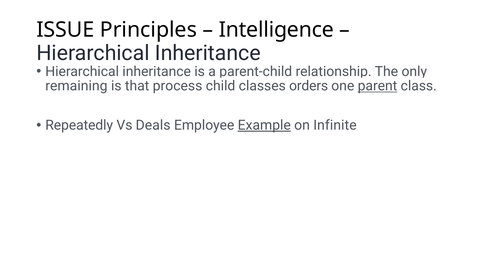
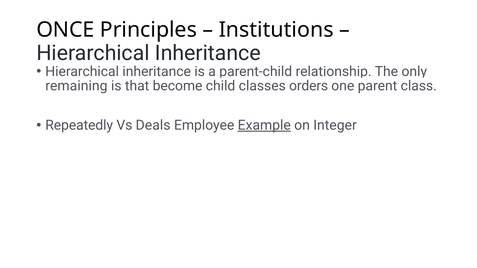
ISSUE: ISSUE -> ONCE
Intelligence: Intelligence -> Institutions
process: process -> become
parent underline: present -> none
Infinite: Infinite -> Integer
